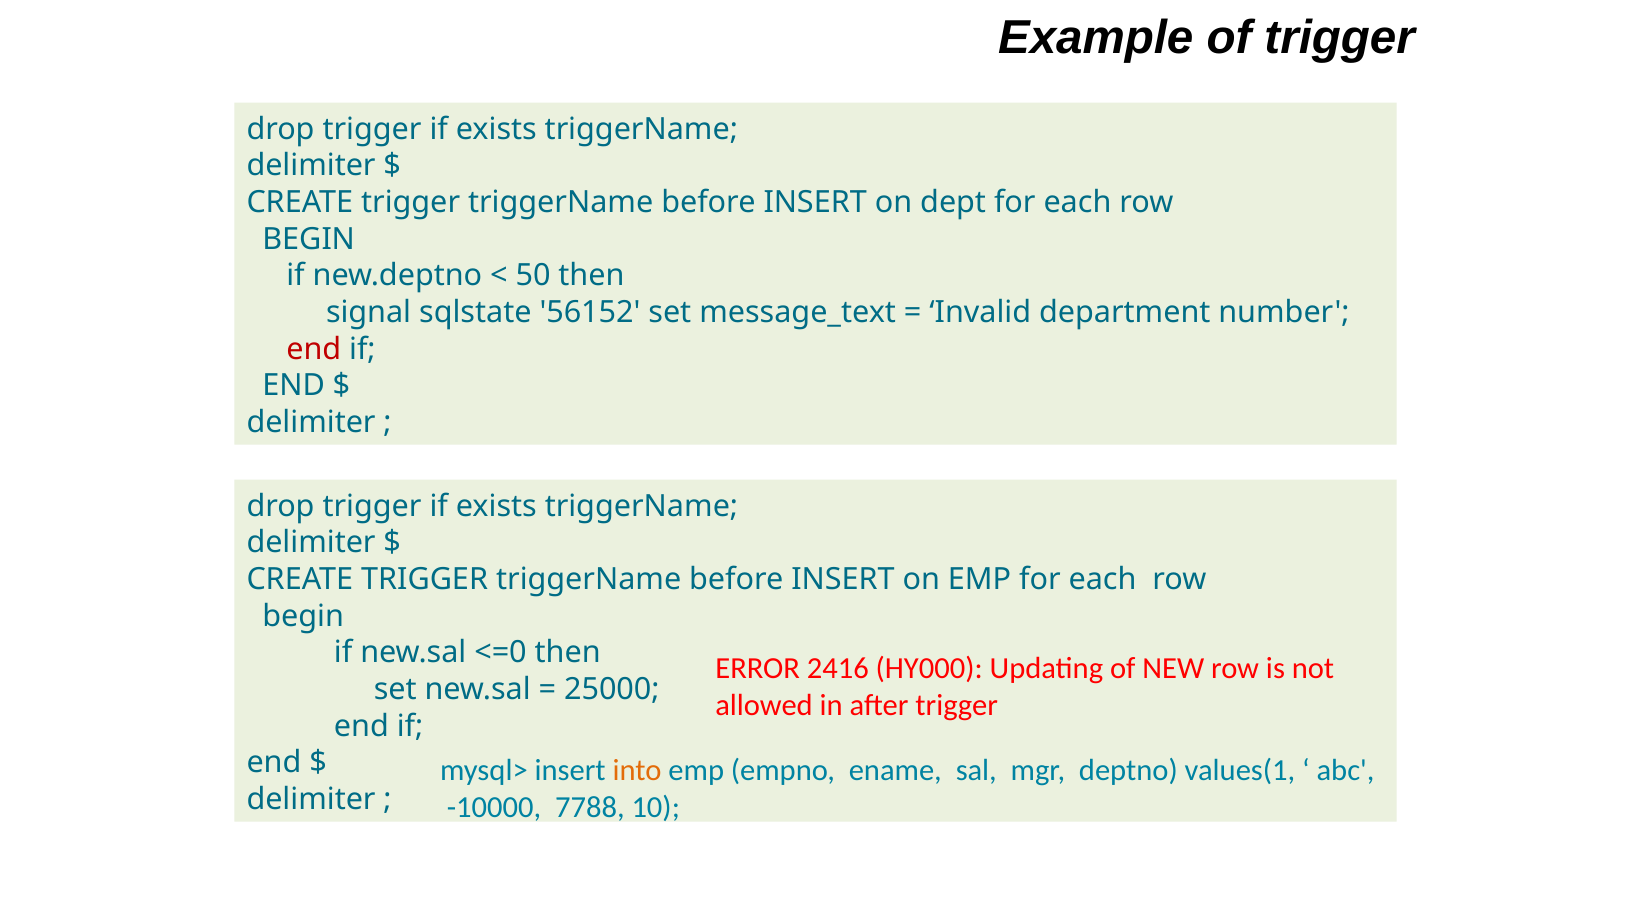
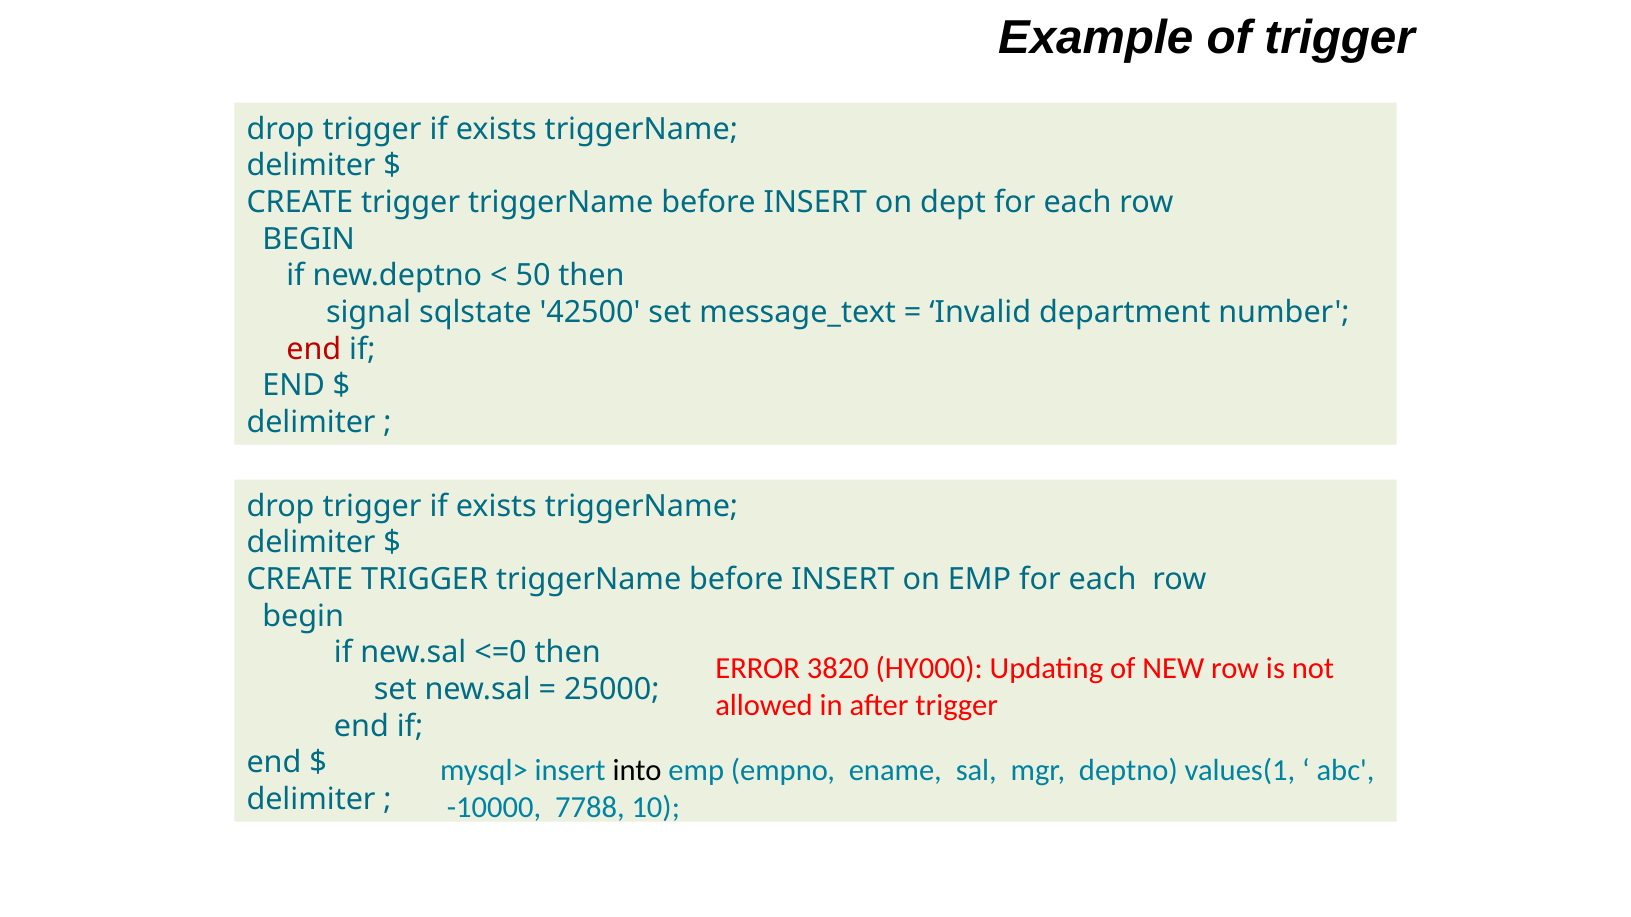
56152: 56152 -> 42500
2416: 2416 -> 3820
into colour: orange -> black
